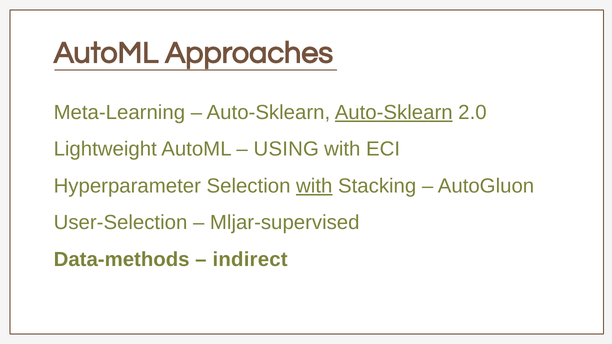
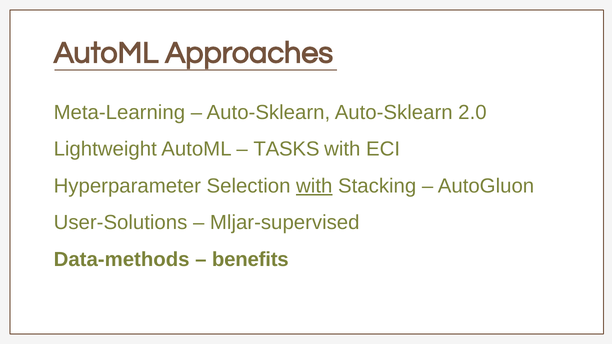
Auto-Sklearn at (394, 113) underline: present -> none
USING: USING -> TASKS
User-Selection: User-Selection -> User-Solutions
indirect: indirect -> benefits
